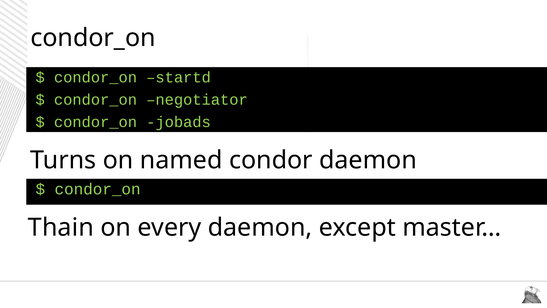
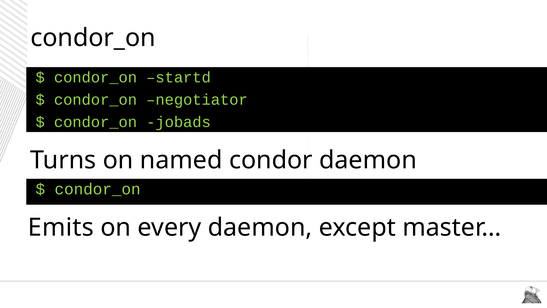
Thain: Thain -> Emits
